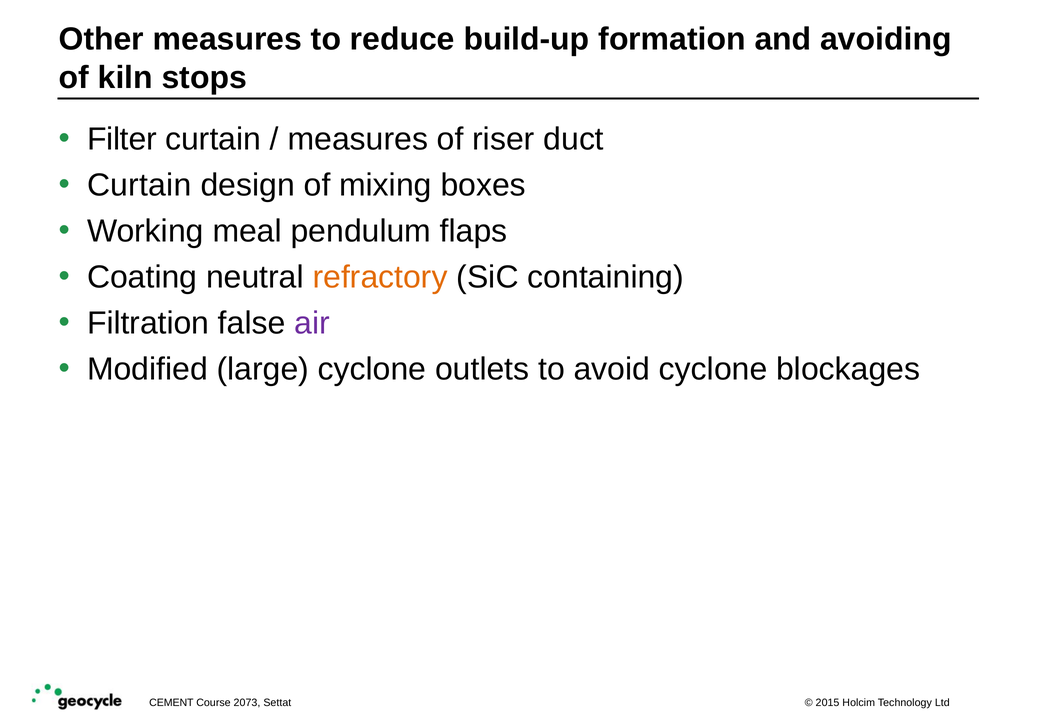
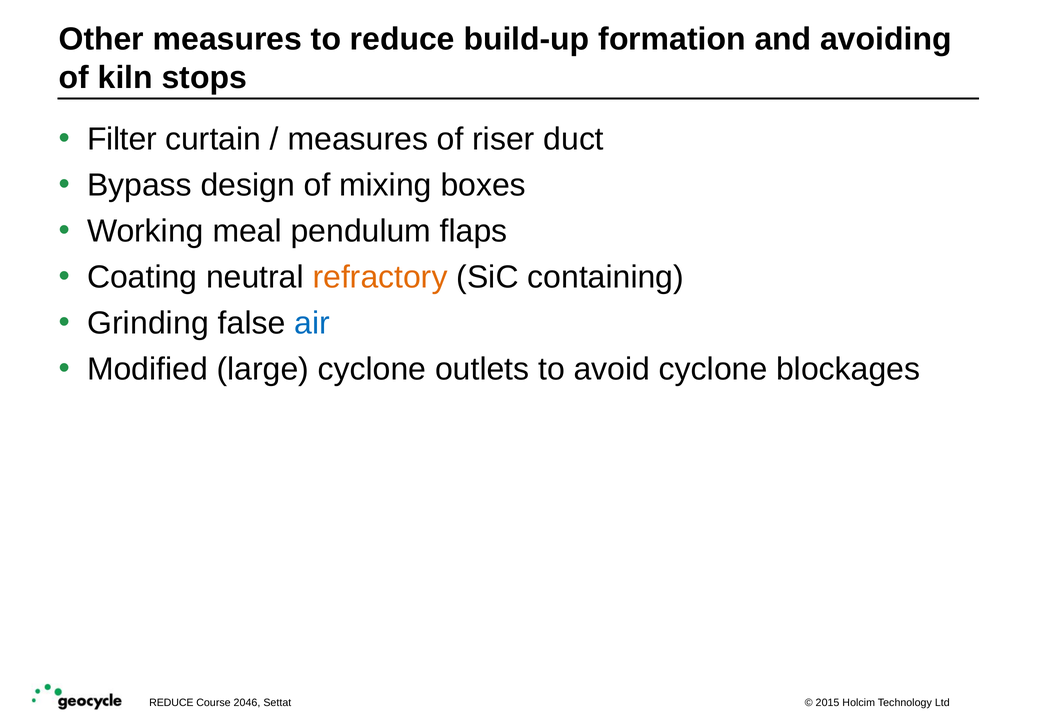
Curtain at (139, 185): Curtain -> Bypass
Filtration: Filtration -> Grinding
air colour: purple -> blue
CEMENT at (171, 703): CEMENT -> REDUCE
2073: 2073 -> 2046
